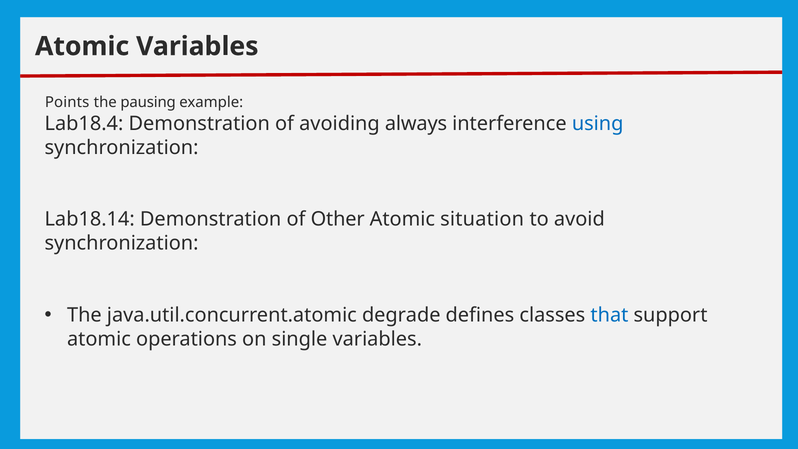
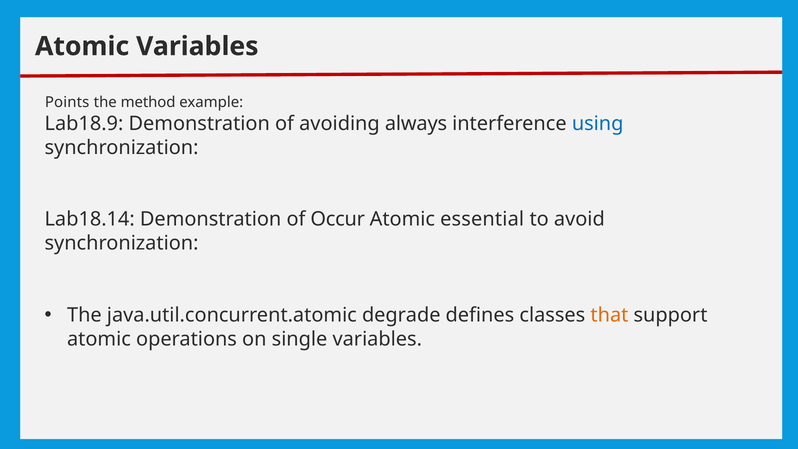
pausing: pausing -> method
Lab18.4: Lab18.4 -> Lab18.9
Other: Other -> Occur
situation: situation -> essential
that colour: blue -> orange
